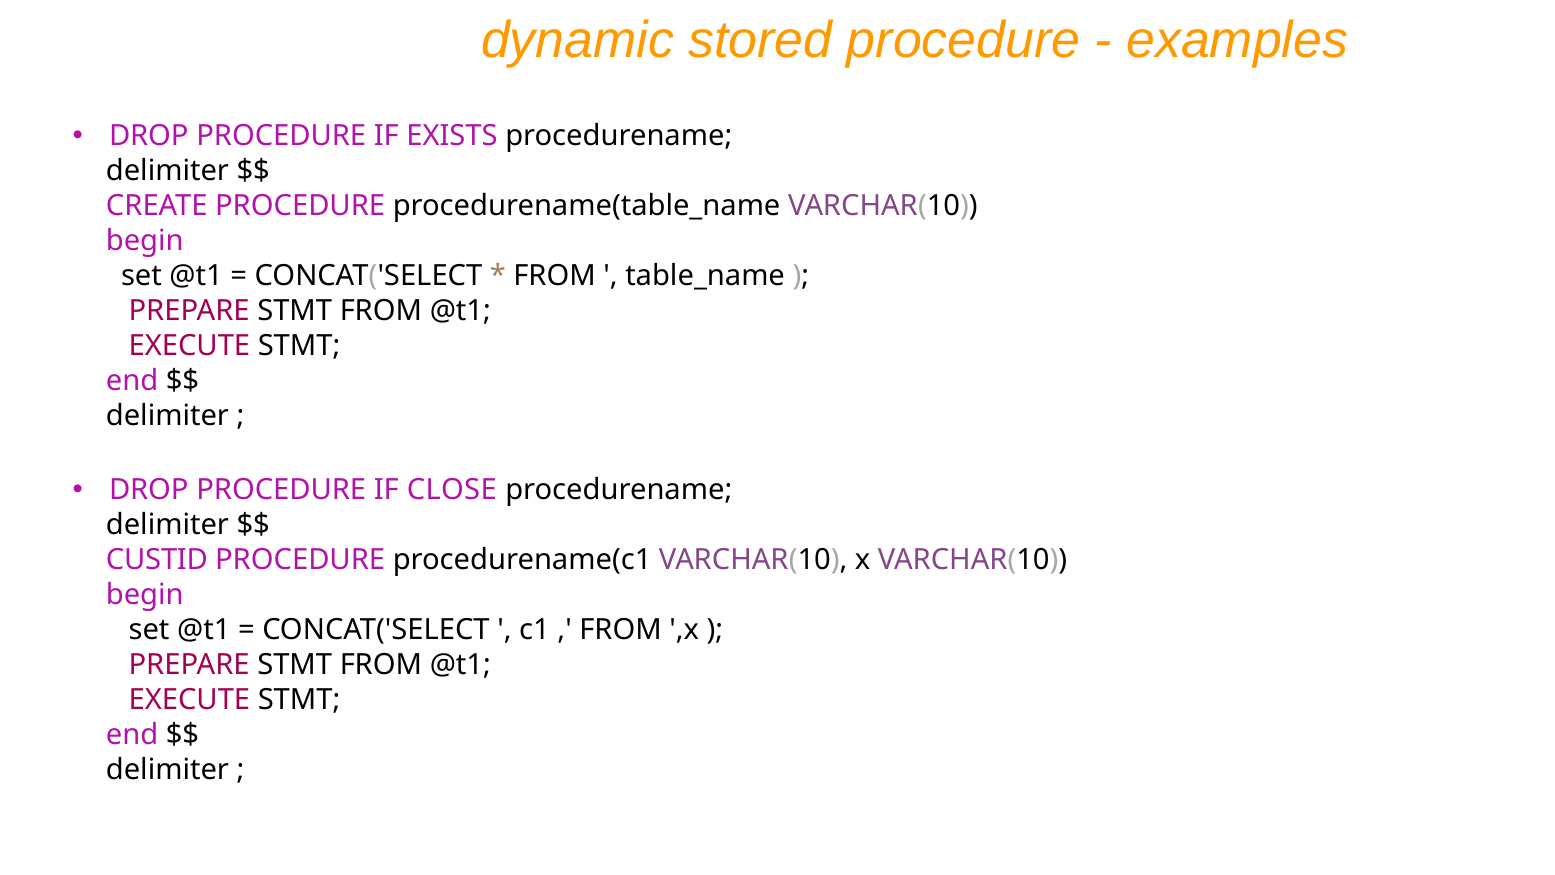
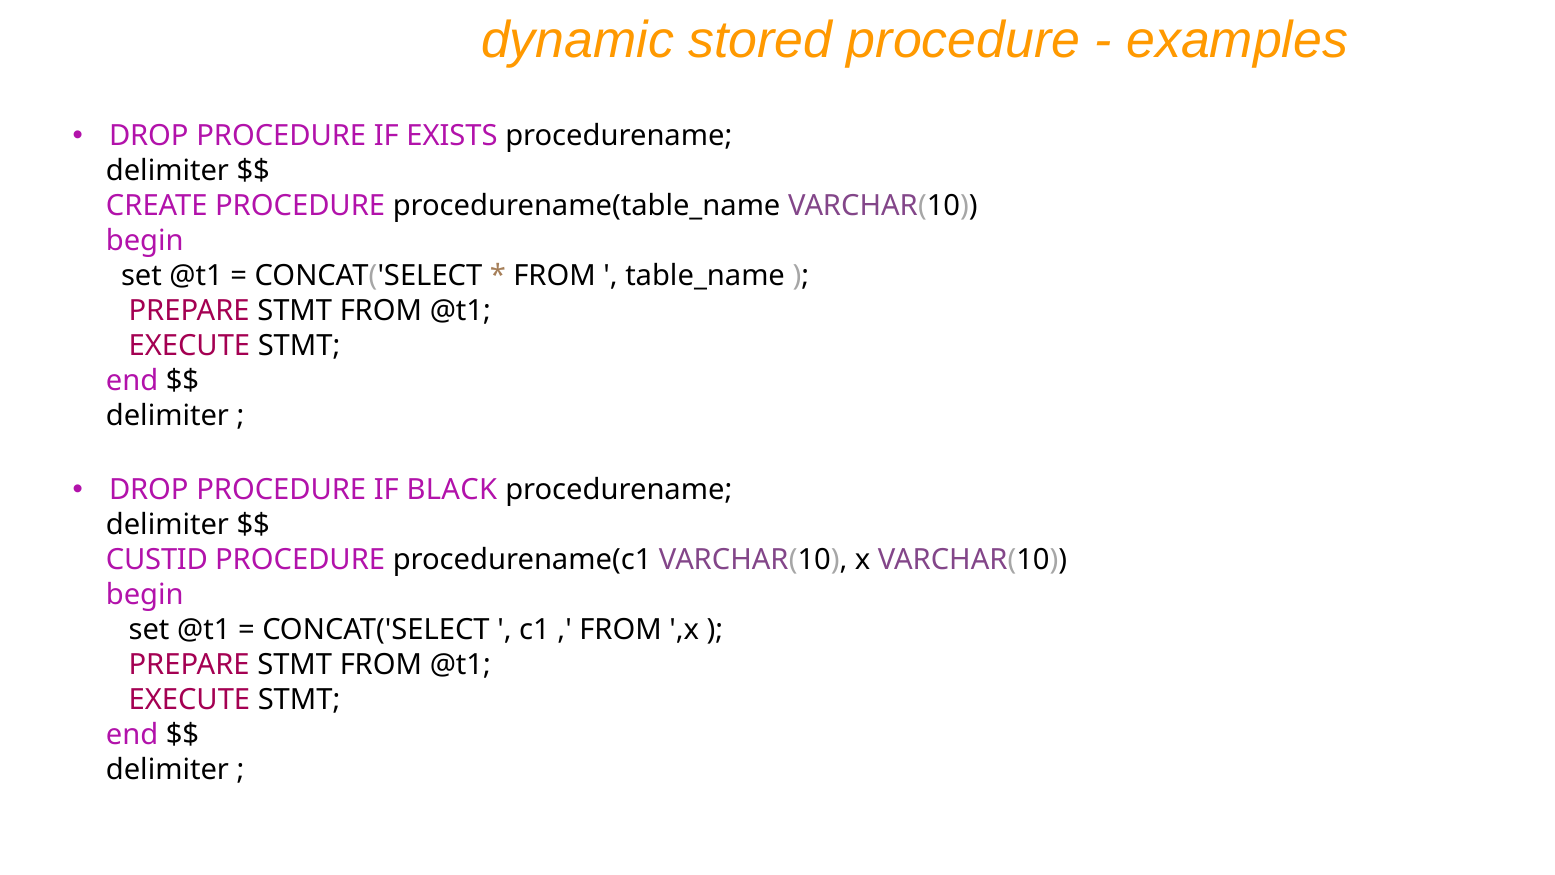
CLOSE: CLOSE -> BLACK
